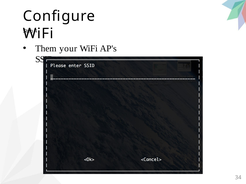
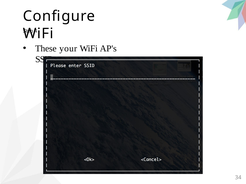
Them: Them -> These
